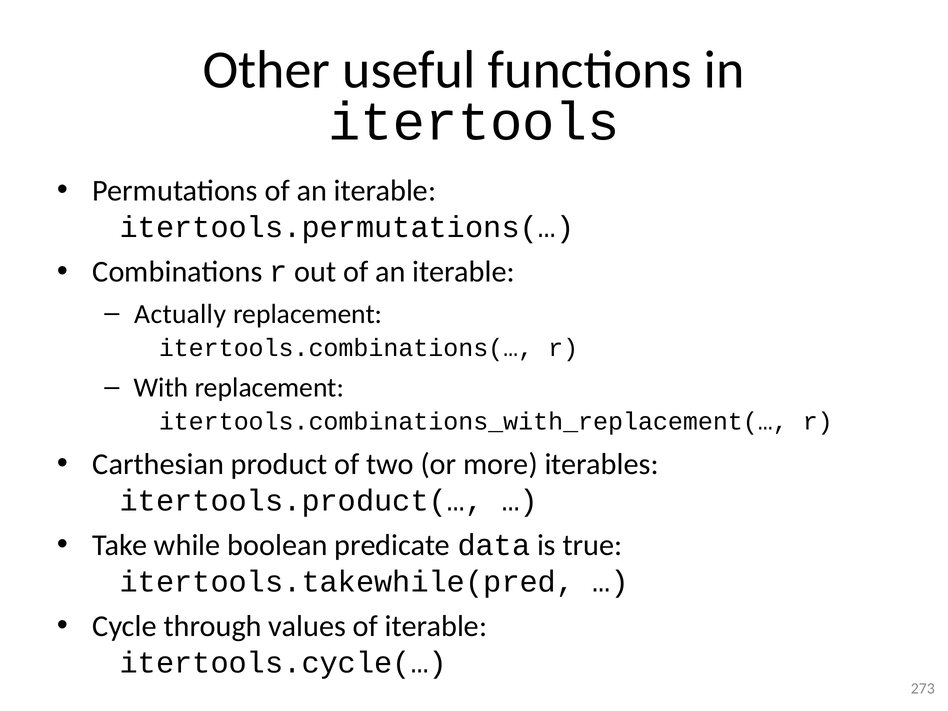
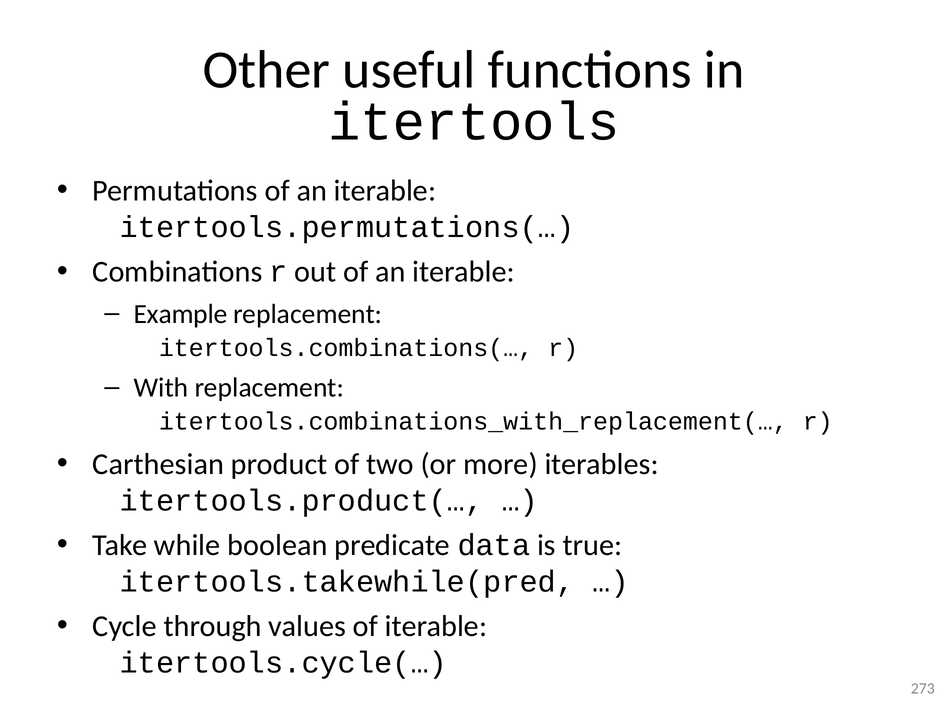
Actually: Actually -> Example
